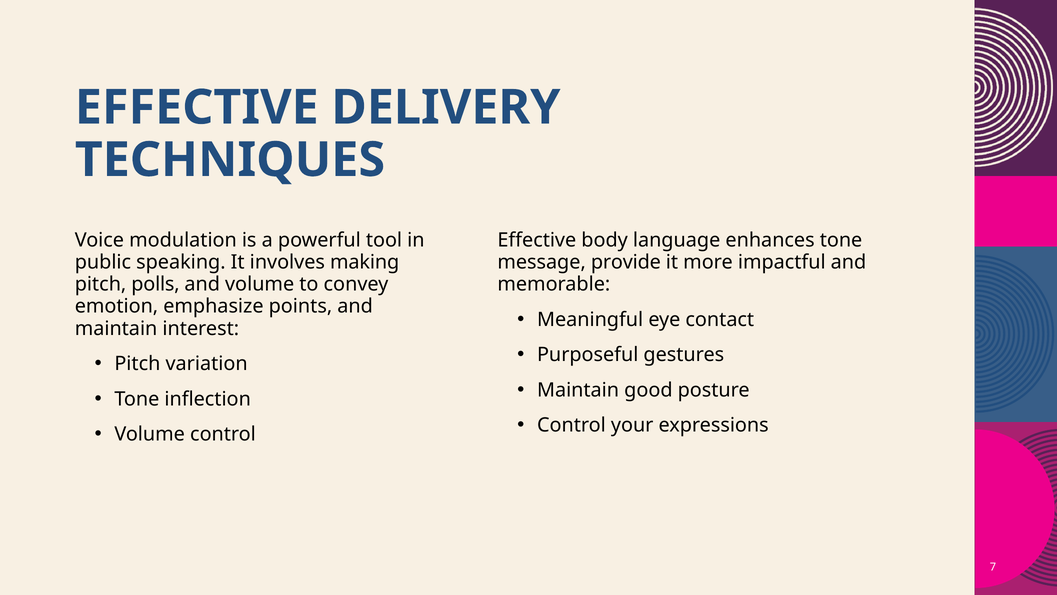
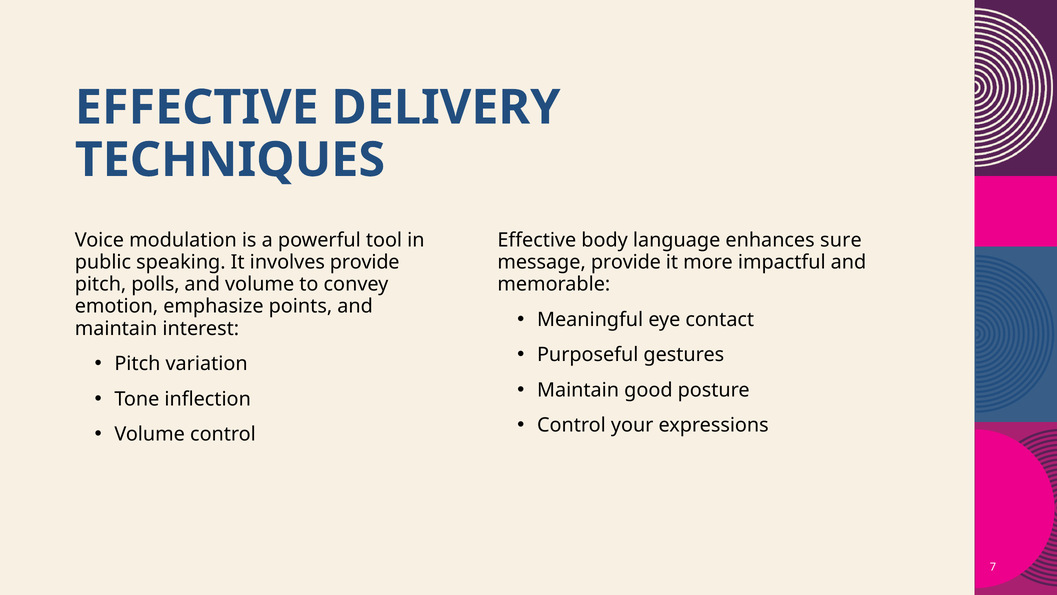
enhances tone: tone -> sure
involves making: making -> provide
